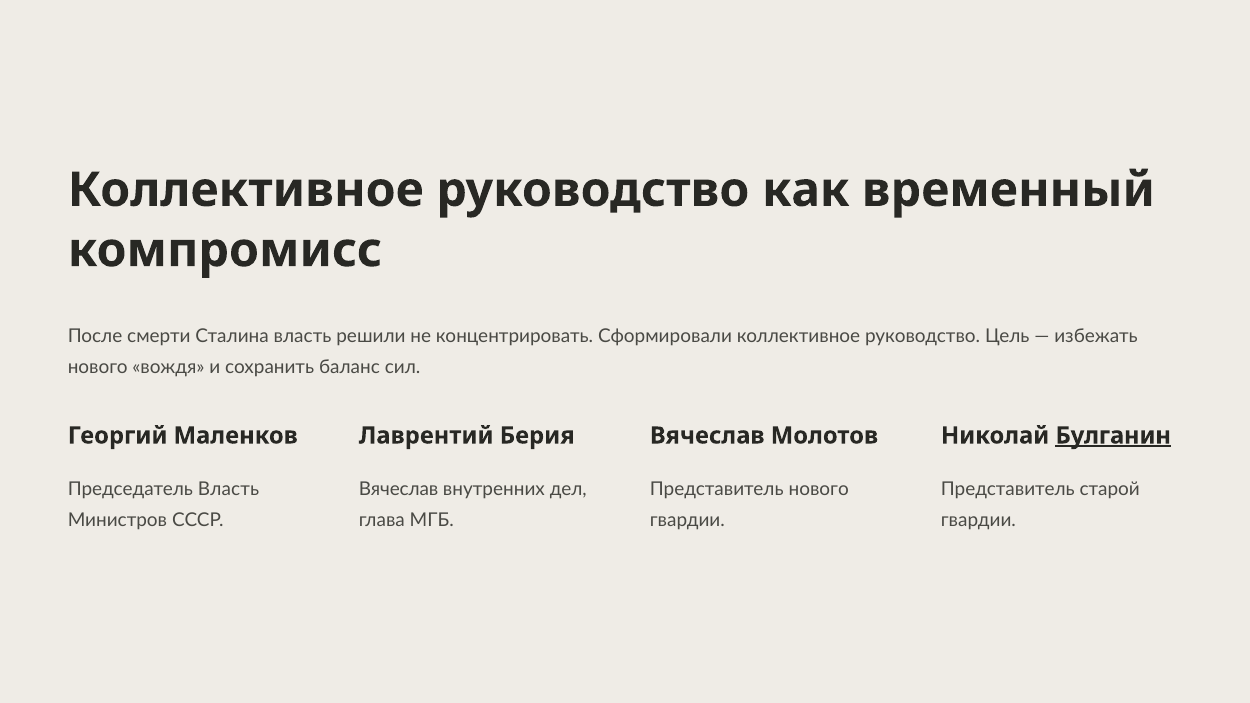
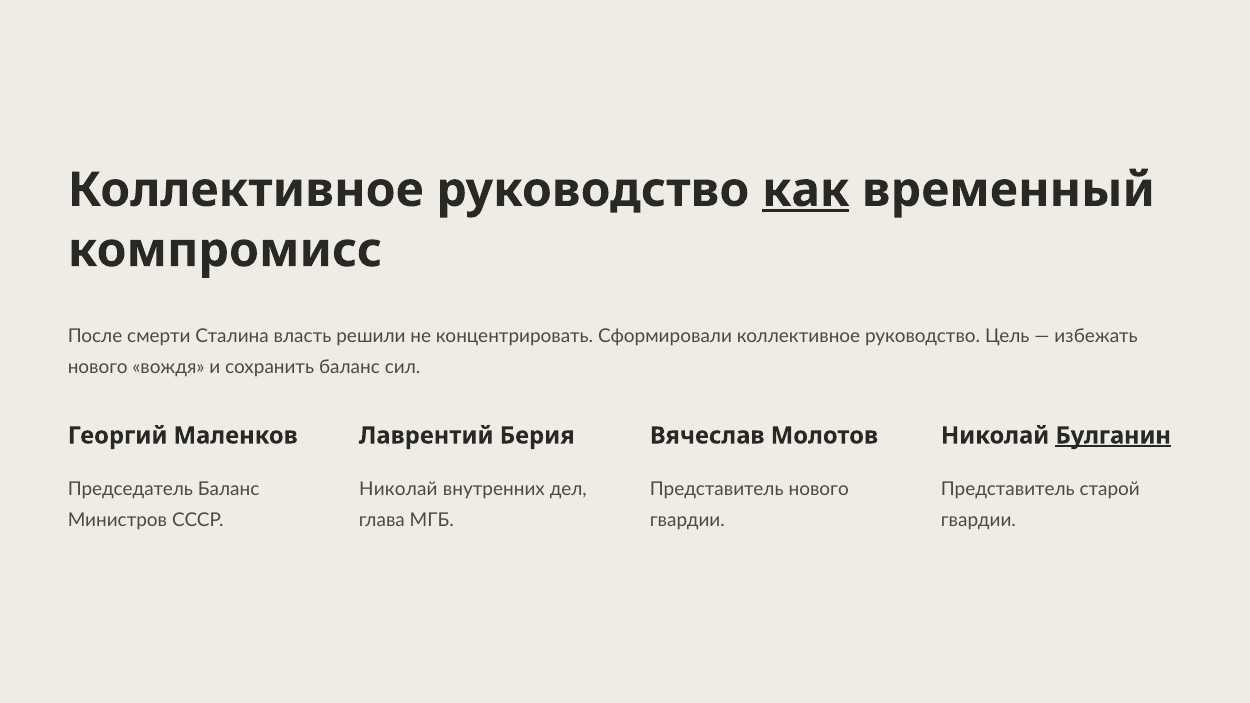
как underline: none -> present
Председатель Власть: Власть -> Баланс
Вячеслав at (399, 489): Вячеслав -> Николай
